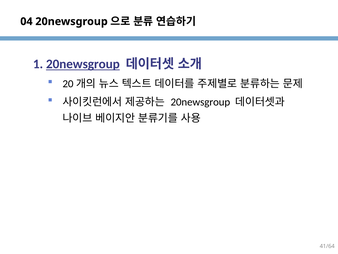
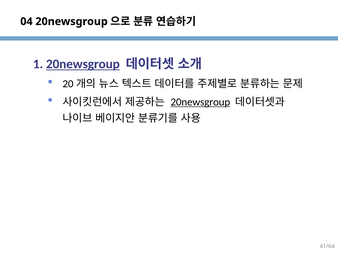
20newsgroup at (200, 102) underline: none -> present
